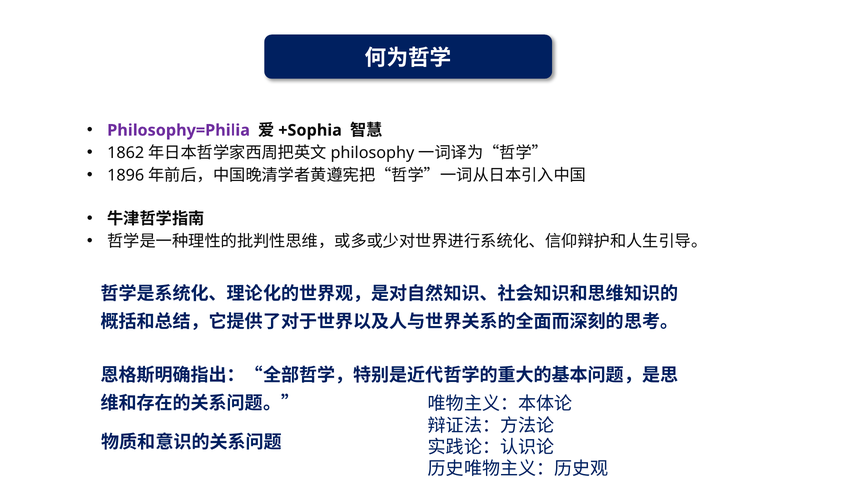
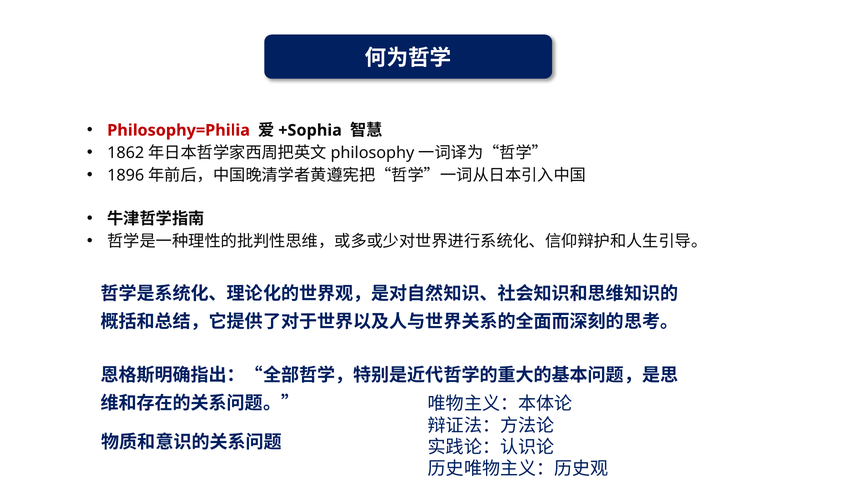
Philosophy=Philia colour: purple -> red
